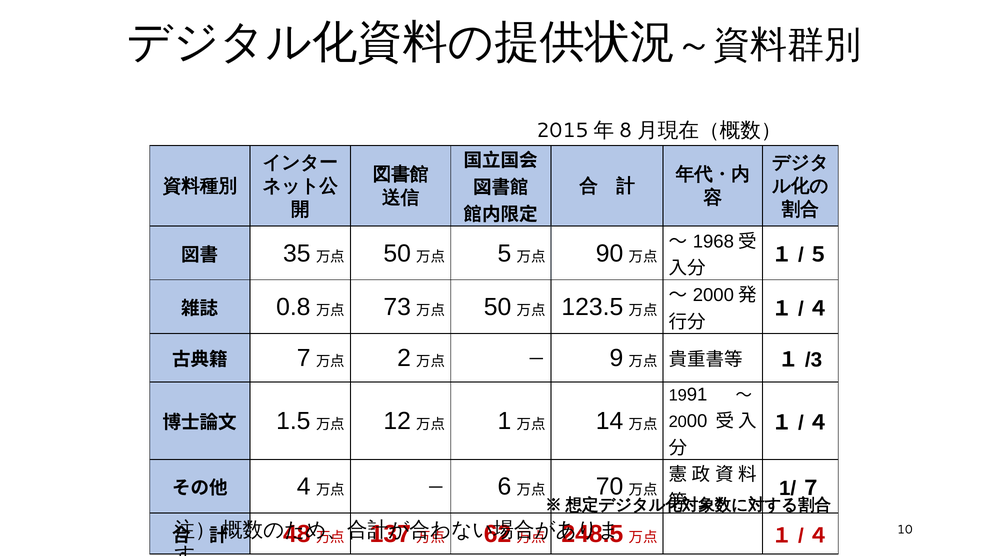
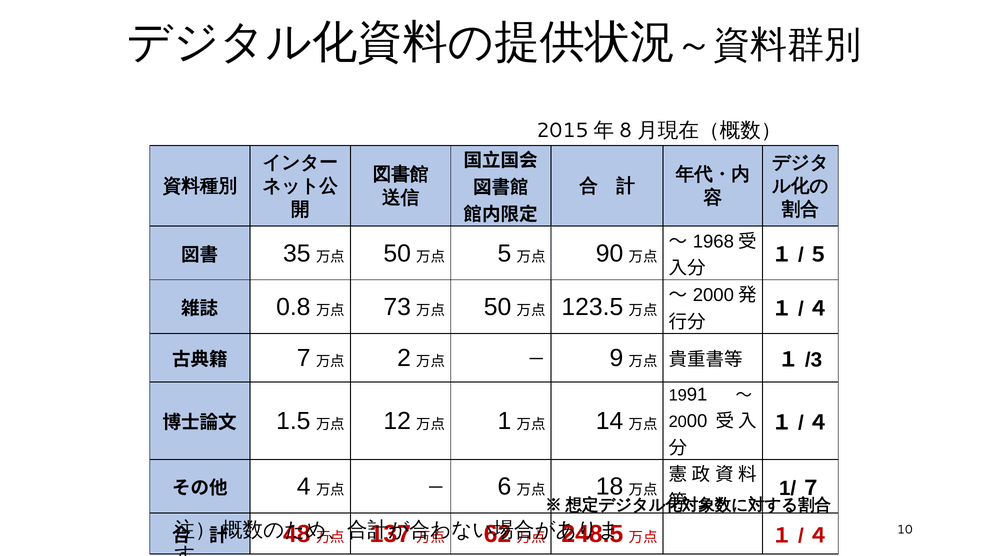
70: 70 -> 18
